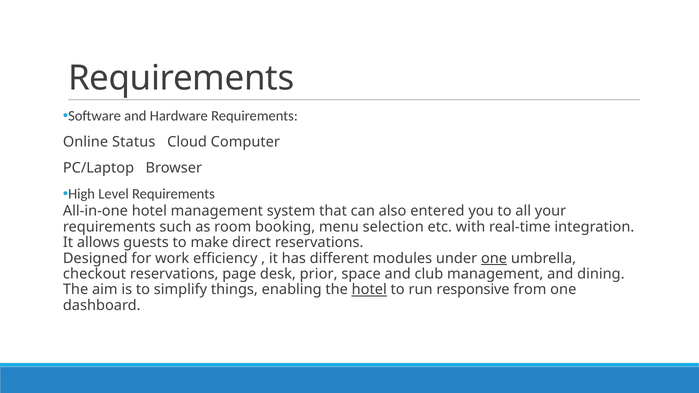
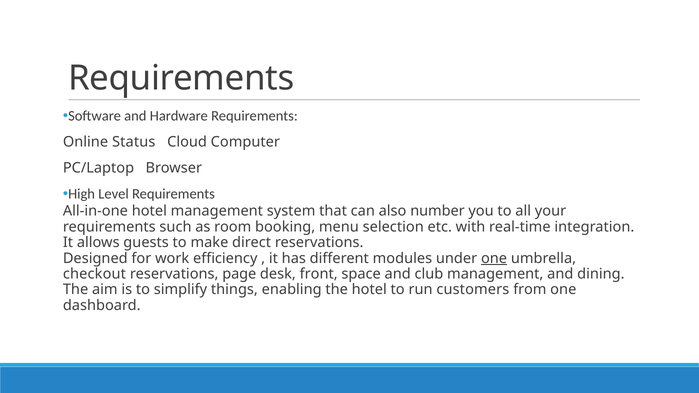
entered: entered -> number
prior: prior -> front
hotel at (369, 290) underline: present -> none
responsive: responsive -> customers
